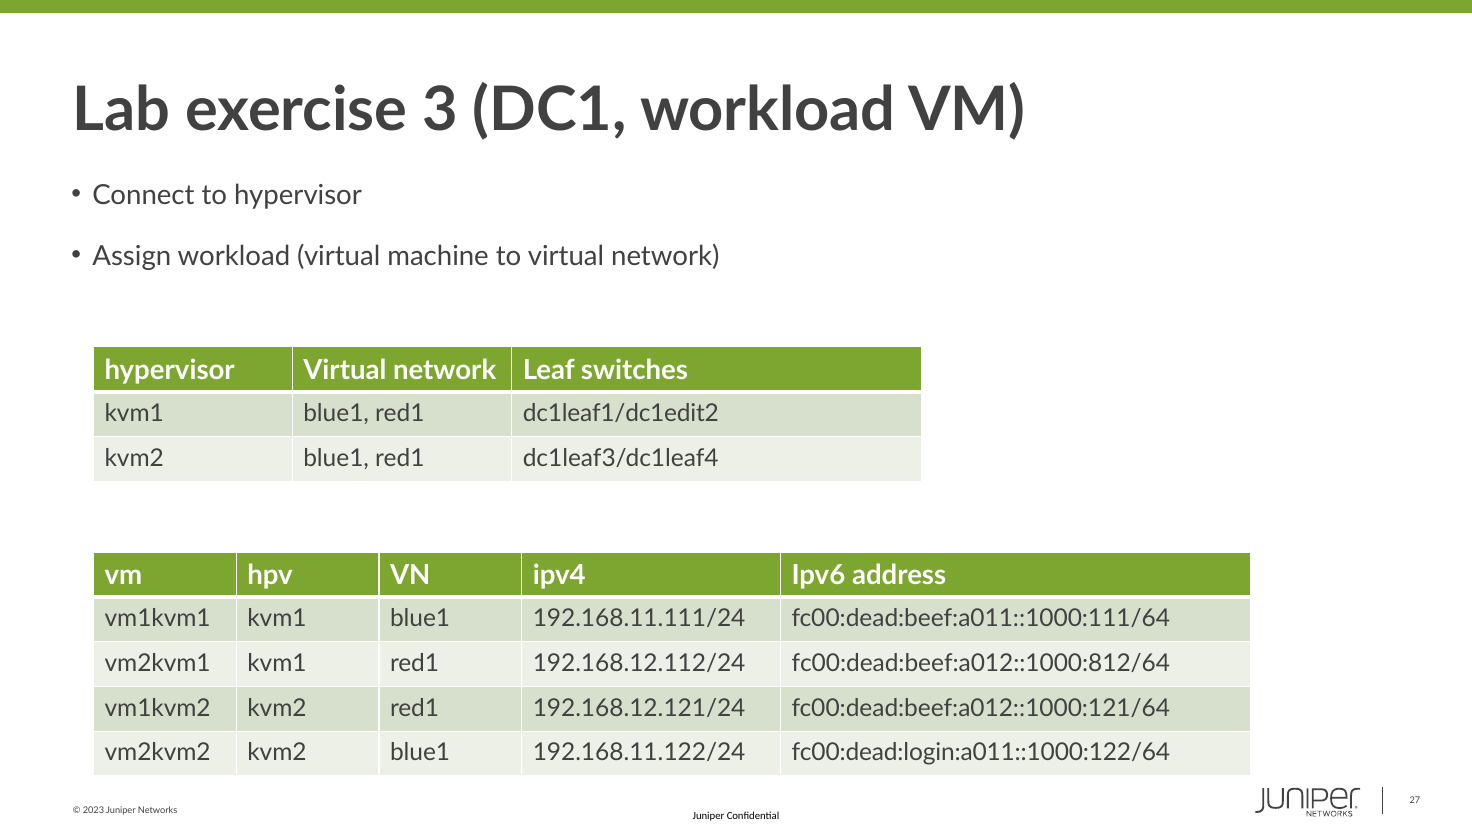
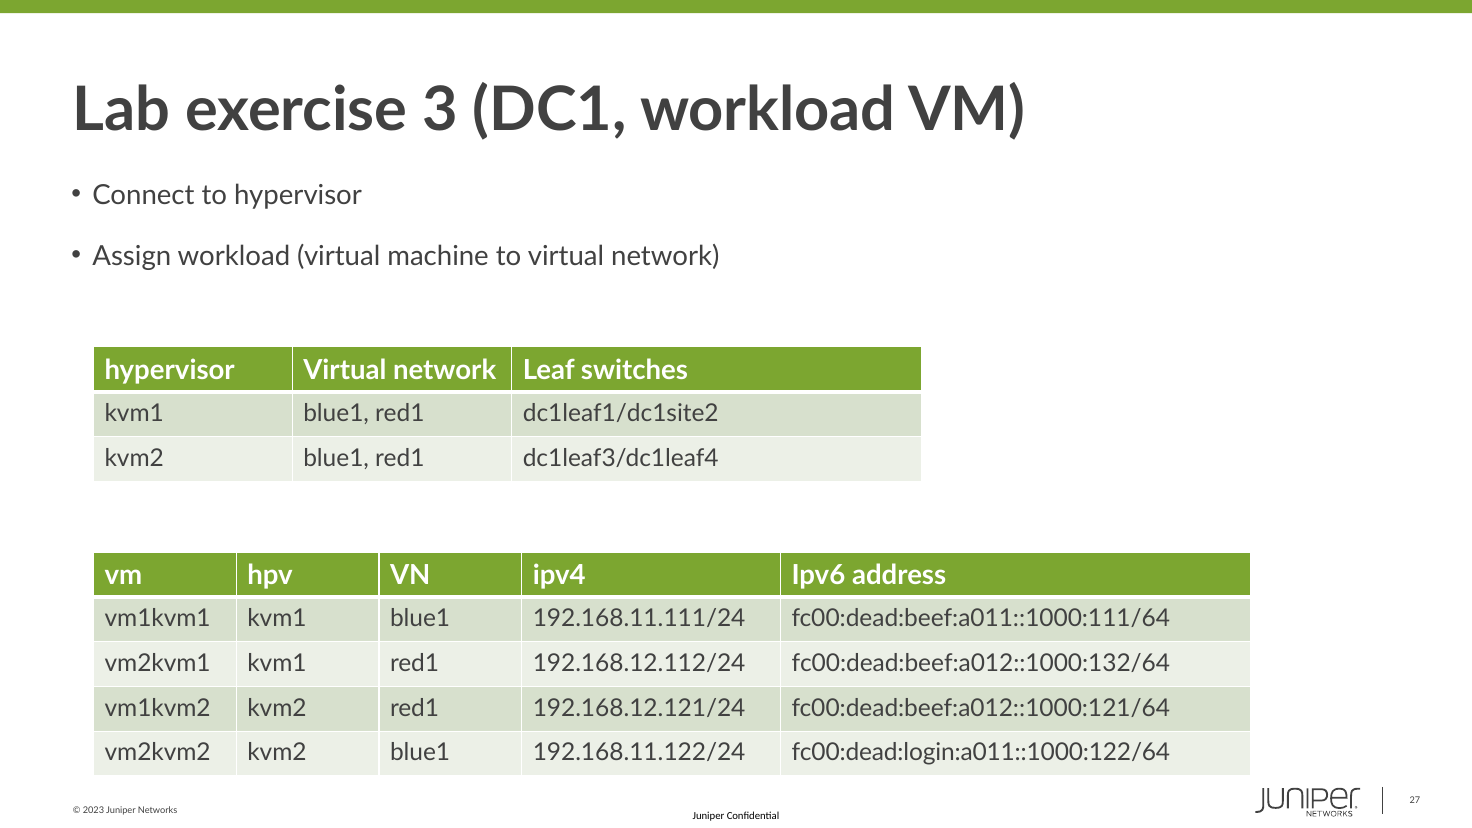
dc1leaf1/dc1edit2: dc1leaf1/dc1edit2 -> dc1leaf1/dc1site2
fc00:dead:beef:a012::1000:812/64: fc00:dead:beef:a012::1000:812/64 -> fc00:dead:beef:a012::1000:132/64
